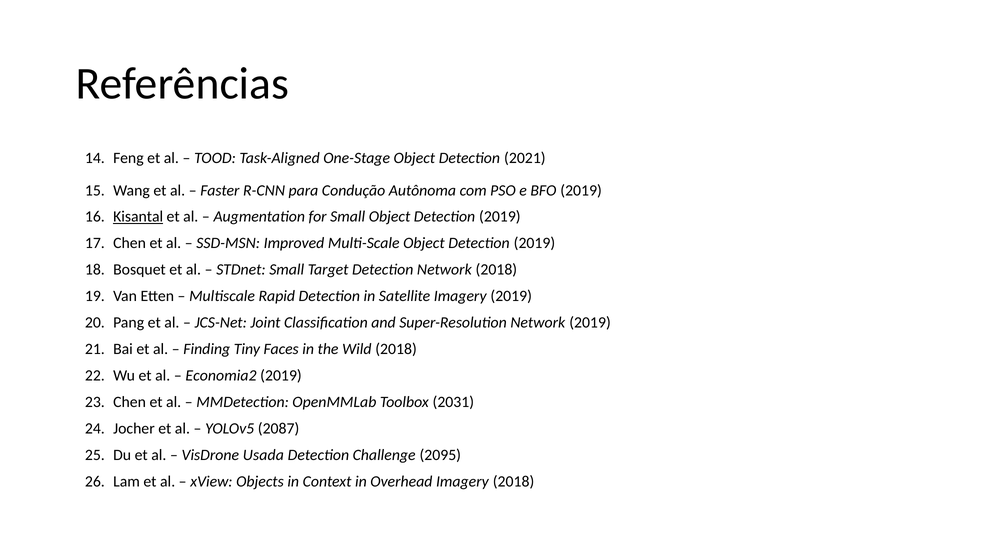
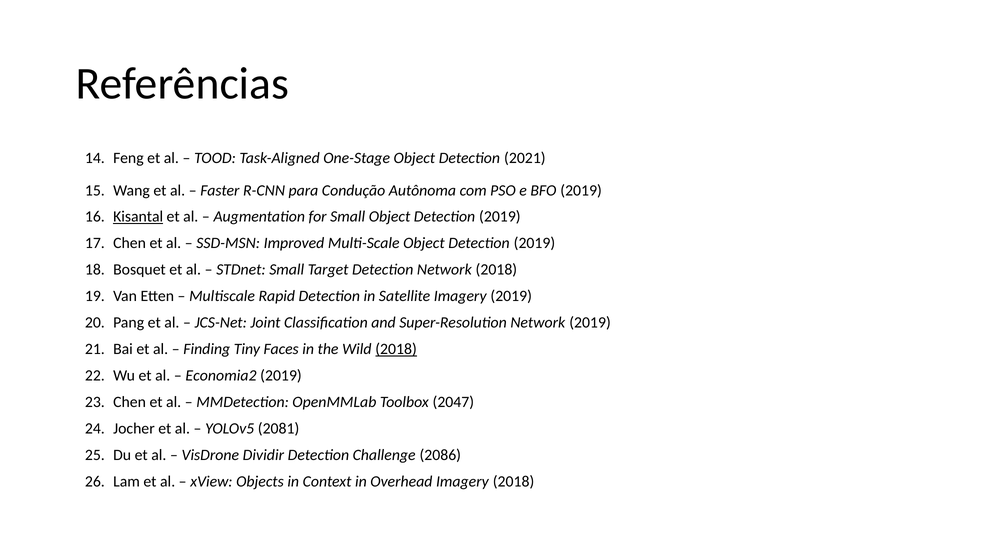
2018 at (396, 349) underline: none -> present
2031: 2031 -> 2047
2087: 2087 -> 2081
Usada: Usada -> Dividir
2095: 2095 -> 2086
